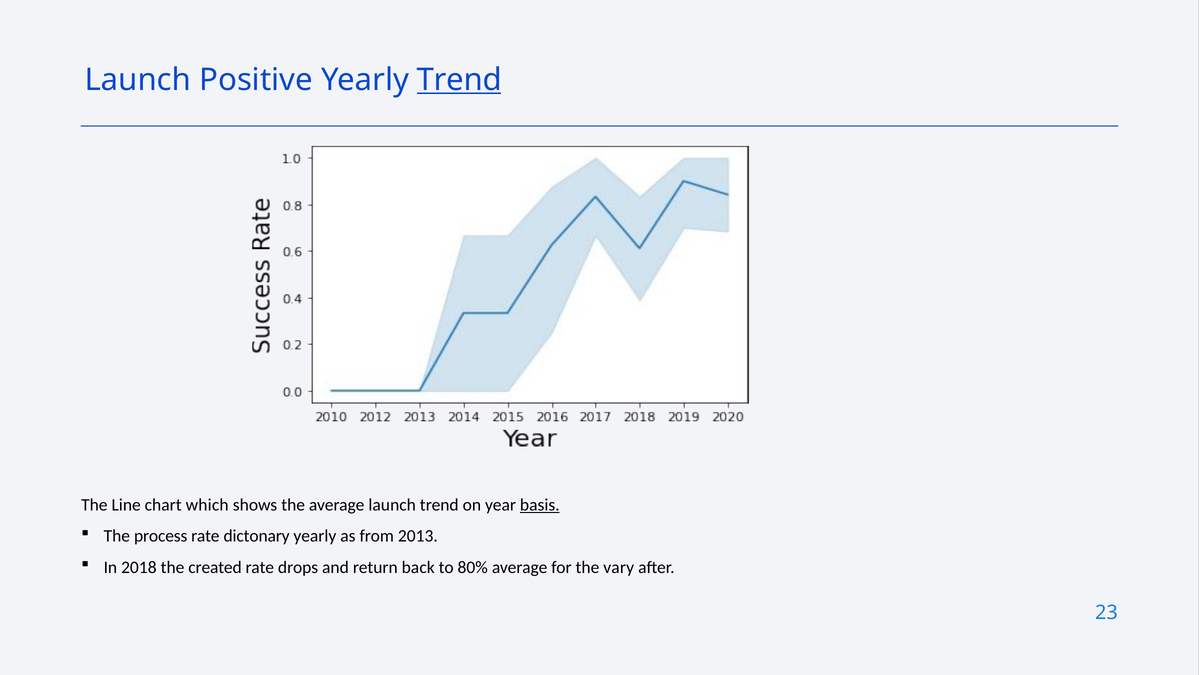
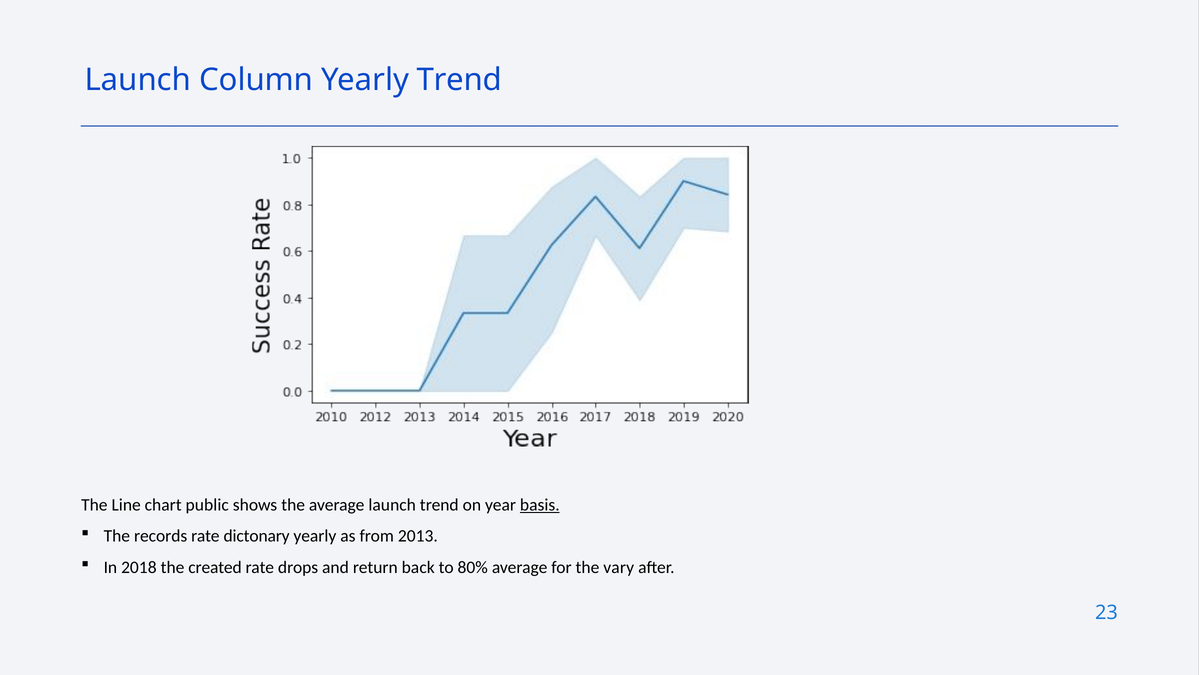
Positive: Positive -> Column
Trend at (459, 80) underline: present -> none
which: which -> public
process: process -> records
